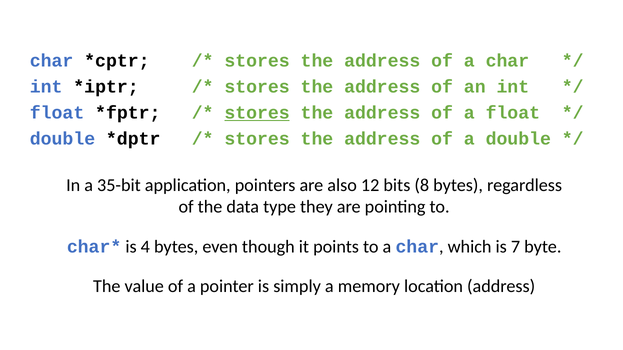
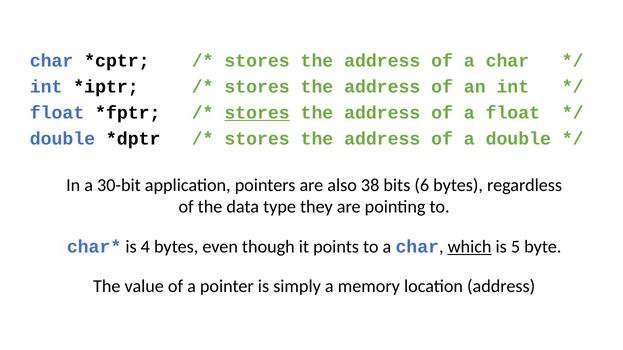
35-bit: 35-bit -> 30-bit
12: 12 -> 38
8: 8 -> 6
which underline: none -> present
7: 7 -> 5
